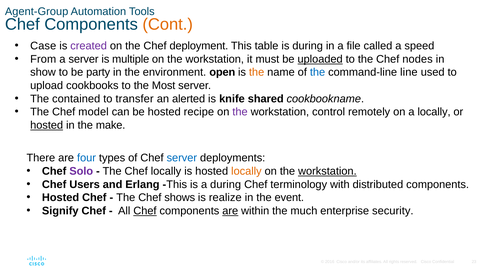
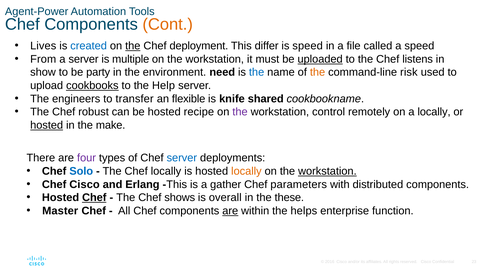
Agent-Group: Agent-Group -> Agent-Power
Case: Case -> Lives
created colour: purple -> blue
the at (133, 46) underline: none -> present
table: table -> differ
is during: during -> speed
nodes: nodes -> listens
open: open -> need
the at (257, 72) colour: orange -> blue
the at (318, 72) colour: blue -> orange
line: line -> risk
cookbooks underline: none -> present
Most: Most -> Help
contained: contained -> engineers
alerted: alerted -> flexible
model: model -> robust
four colour: blue -> purple
Solo colour: purple -> blue
Chef Users: Users -> Cisco
a during: during -> gather
terminology: terminology -> parameters
Chef at (94, 197) underline: none -> present
realize: realize -> overall
event: event -> these
Signify: Signify -> Master
Chef at (145, 210) underline: present -> none
much: much -> helps
security: security -> function
